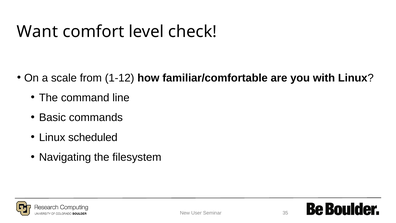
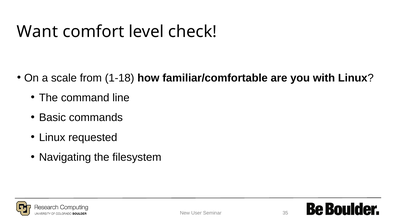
1-12: 1-12 -> 1-18
scheduled: scheduled -> requested
